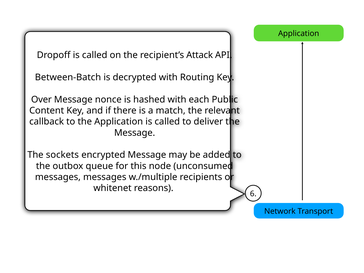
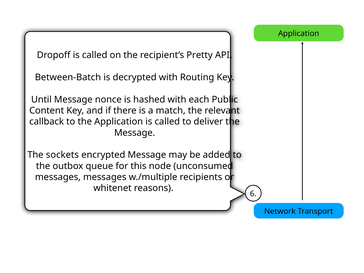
Attack: Attack -> Pretty
Over: Over -> Until
